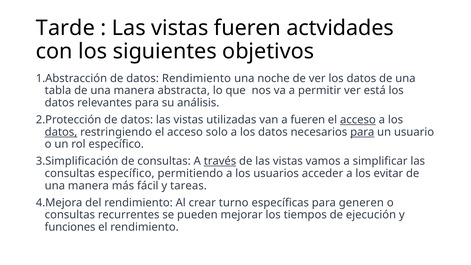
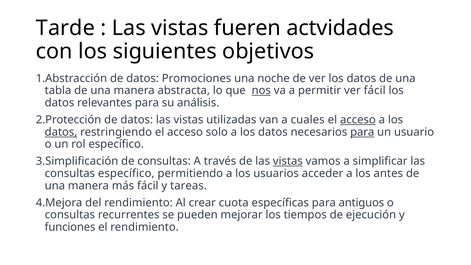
datos Rendimiento: Rendimiento -> Promociones
nos underline: none -> present
ver está: está -> fácil
a fueren: fueren -> cuales
través underline: present -> none
vistas at (288, 161) underline: none -> present
evitar: evitar -> antes
turno: turno -> cuota
generen: generen -> antiguos
